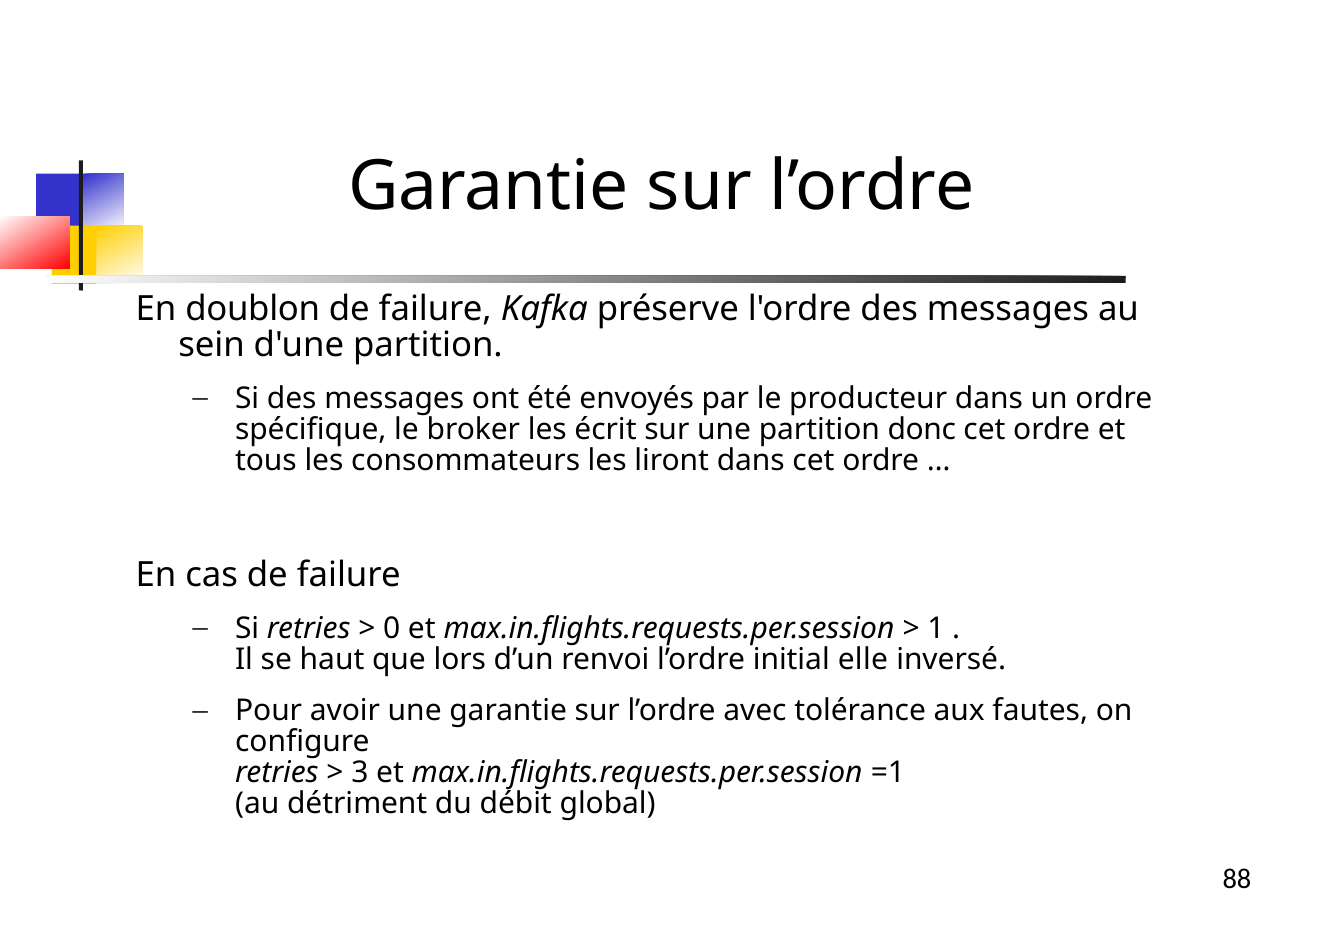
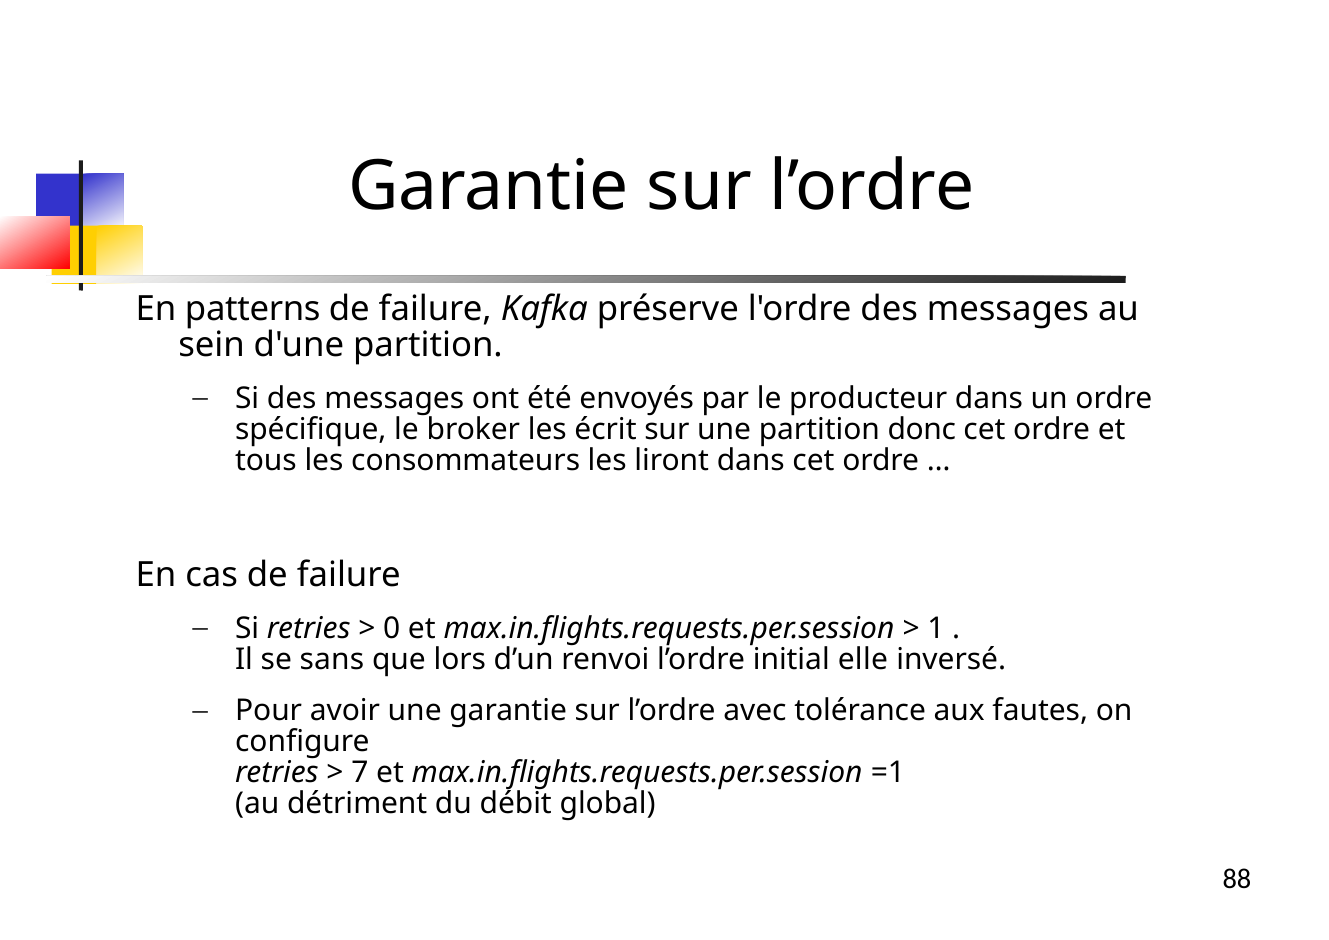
doublon: doublon -> patterns
haut: haut -> sans
3: 3 -> 7
